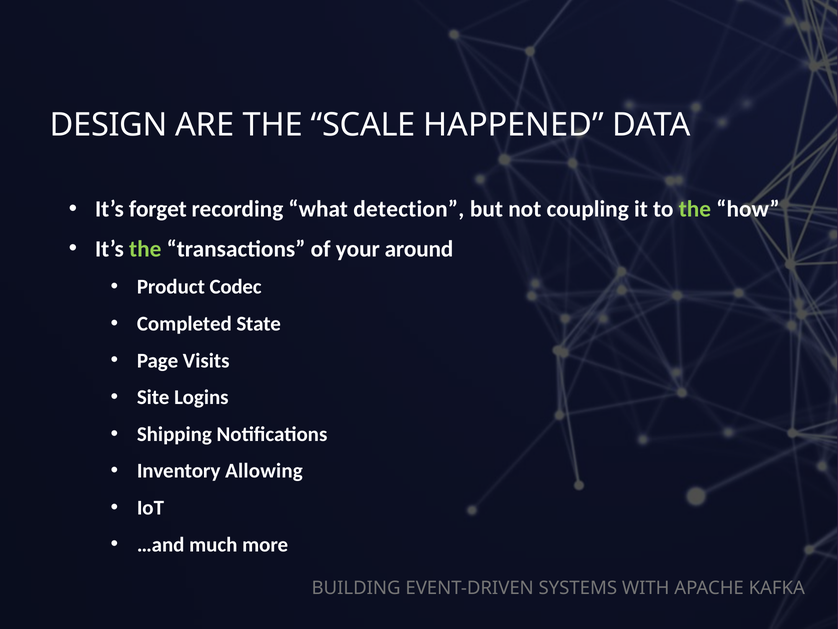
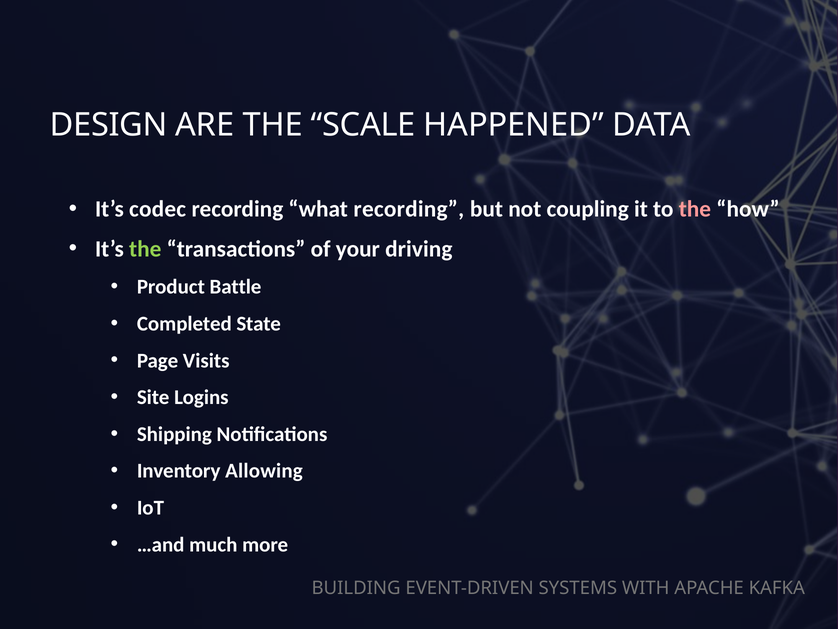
forget: forget -> codec
what detection: detection -> recording
the at (695, 209) colour: light green -> pink
around: around -> driving
Codec: Codec -> Battle
